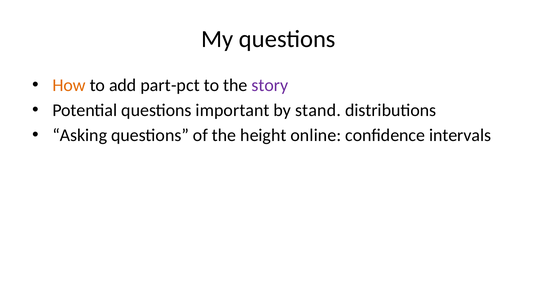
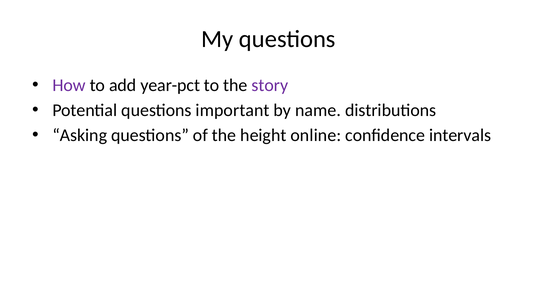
How colour: orange -> purple
part-pct: part-pct -> year-pct
stand: stand -> name
